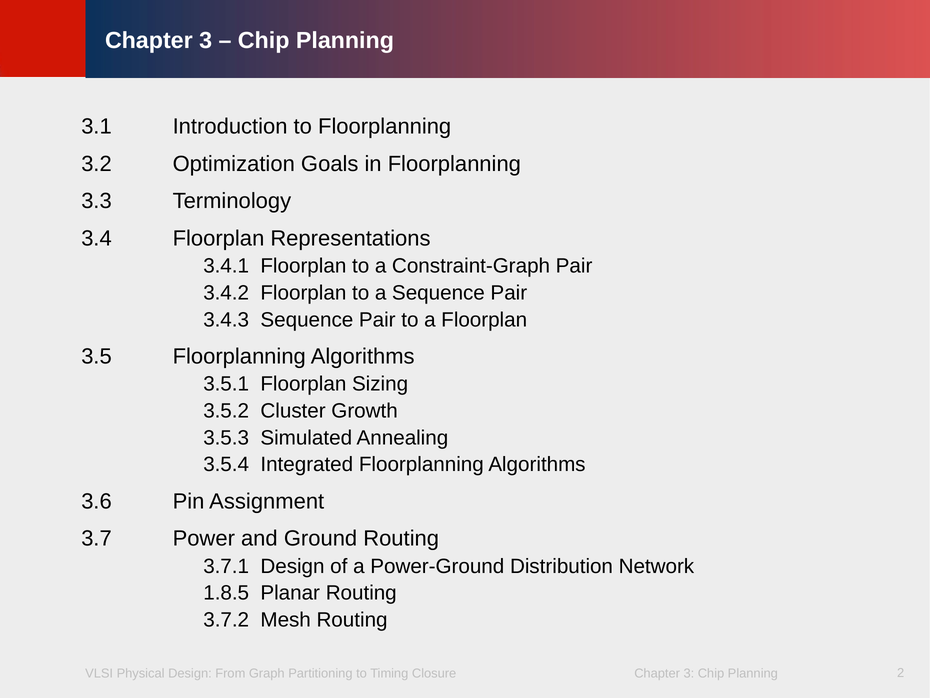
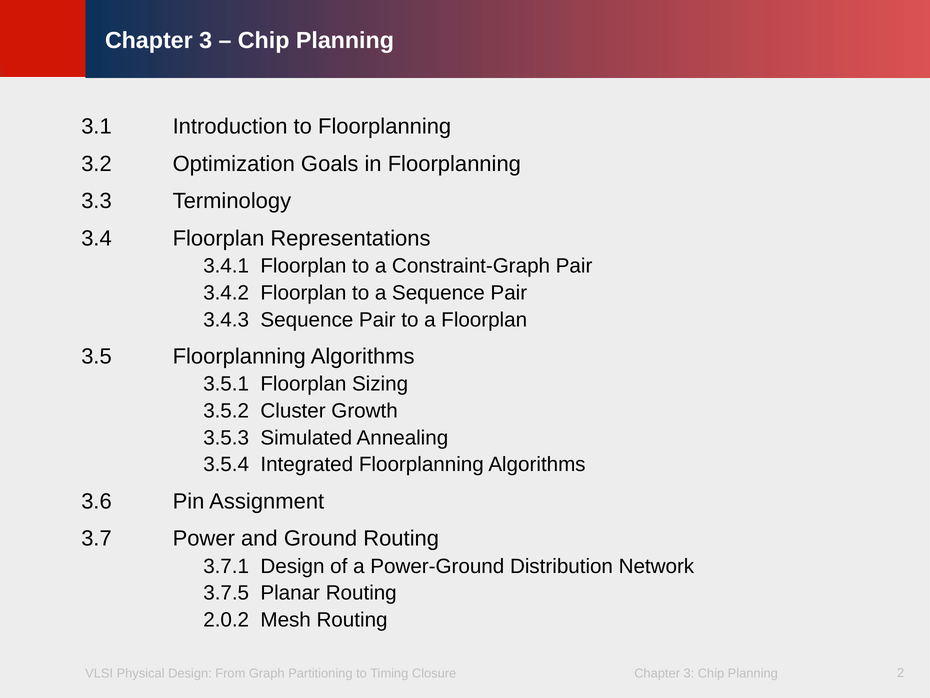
1.8.5: 1.8.5 -> 3.7.5
3.7.2: 3.7.2 -> 2.0.2
